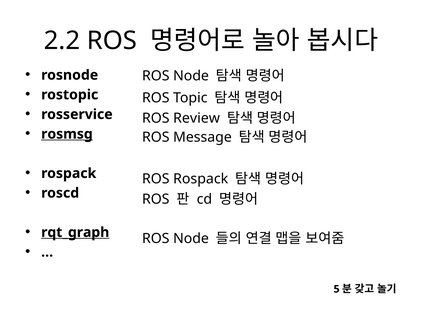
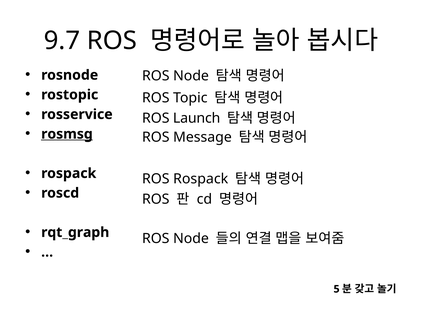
2.2: 2.2 -> 9.7
Review: Review -> Launch
rqt_graph underline: present -> none
